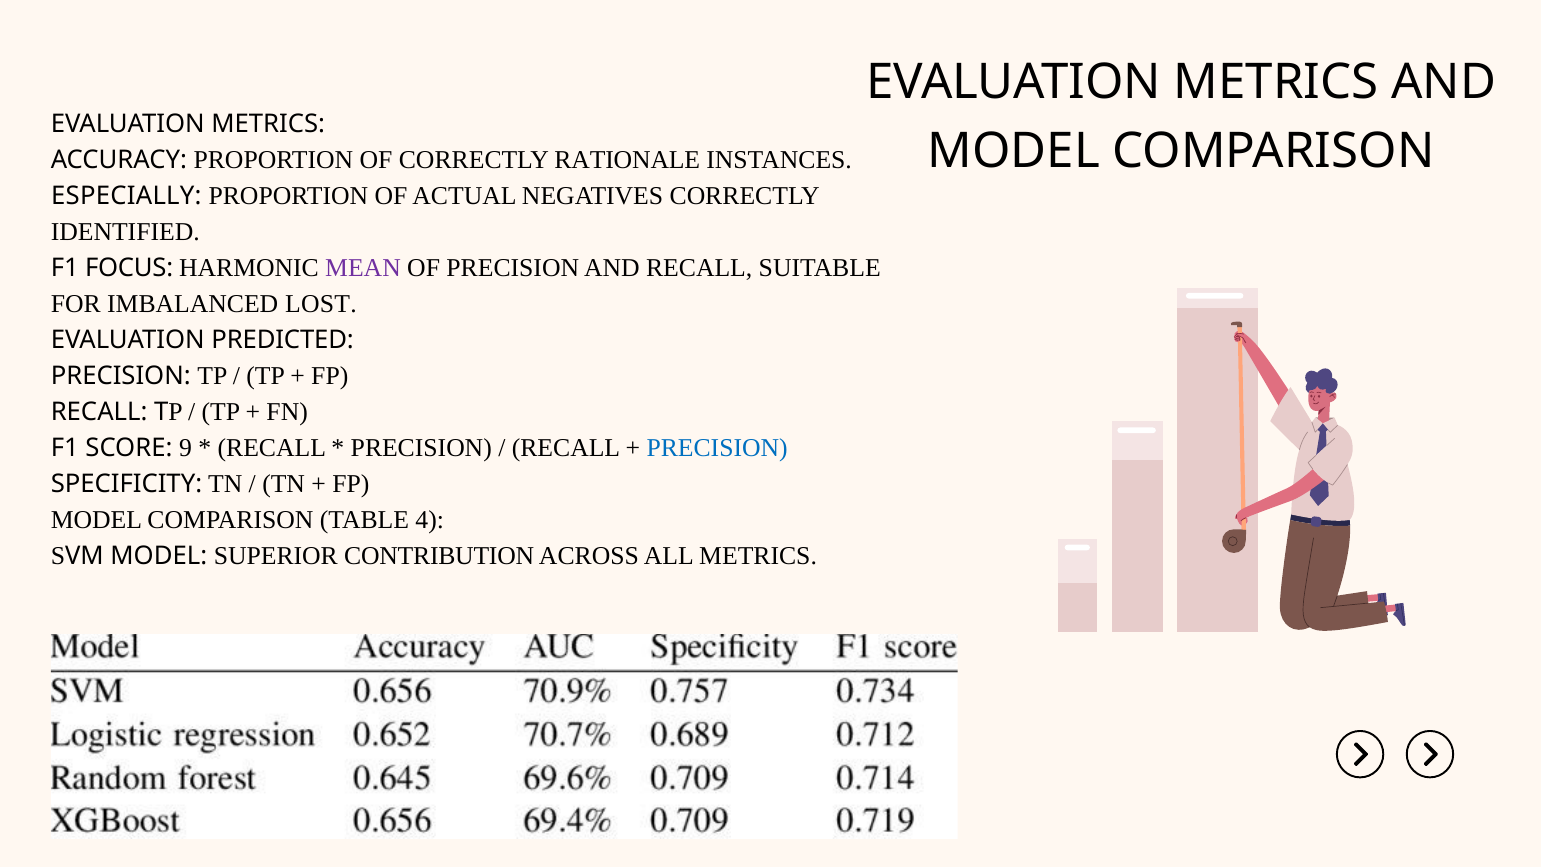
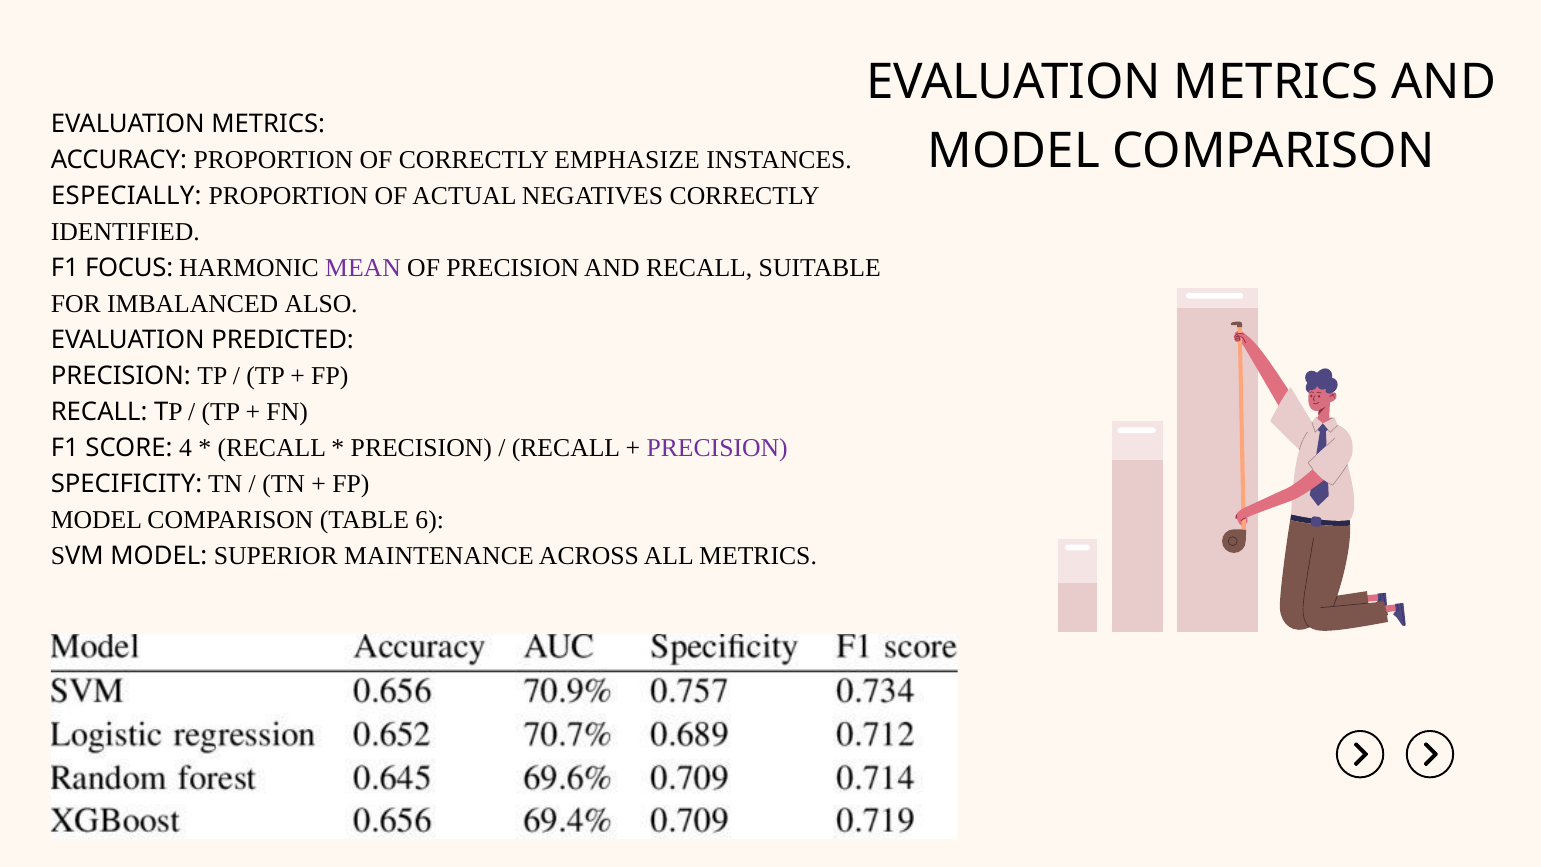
RATIONALE: RATIONALE -> EMPHASIZE
LOST: LOST -> ALSO
9: 9 -> 4
PRECISION at (717, 448) colour: blue -> purple
4: 4 -> 6
CONTRIBUTION: CONTRIBUTION -> MAINTENANCE
